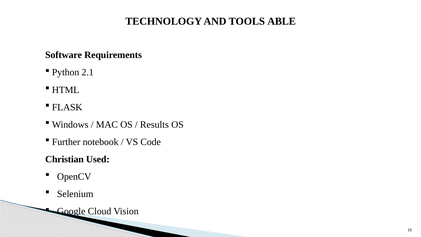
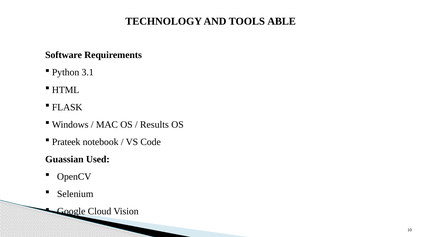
2.1: 2.1 -> 3.1
Further: Further -> Prateek
Christian: Christian -> Guassian
